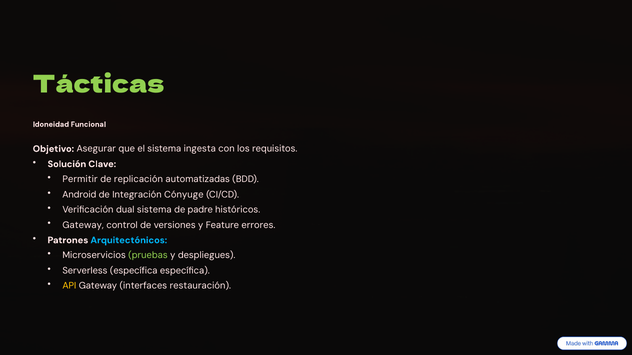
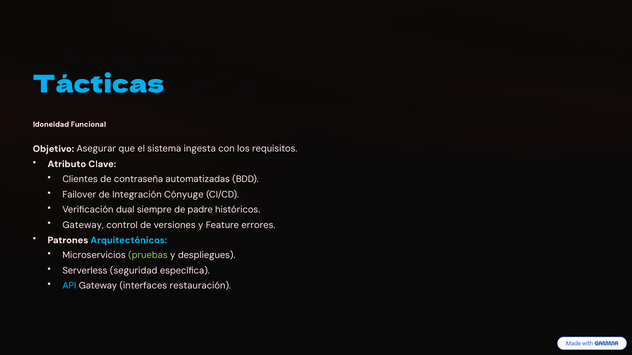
Tácticas colour: light green -> light blue
Solución: Solución -> Atributo
Permitir: Permitir -> Clientes
replicación: replicación -> contraseña
Android: Android -> Failover
dual sistema: sistema -> siempre
Serverless específica: específica -> seguridad
API colour: yellow -> light blue
